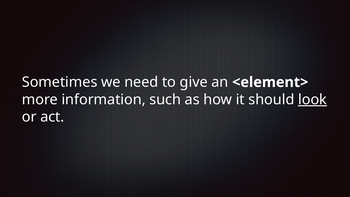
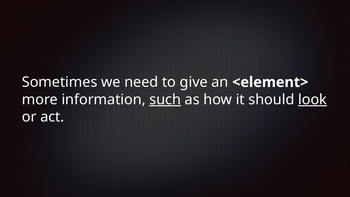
such underline: none -> present
